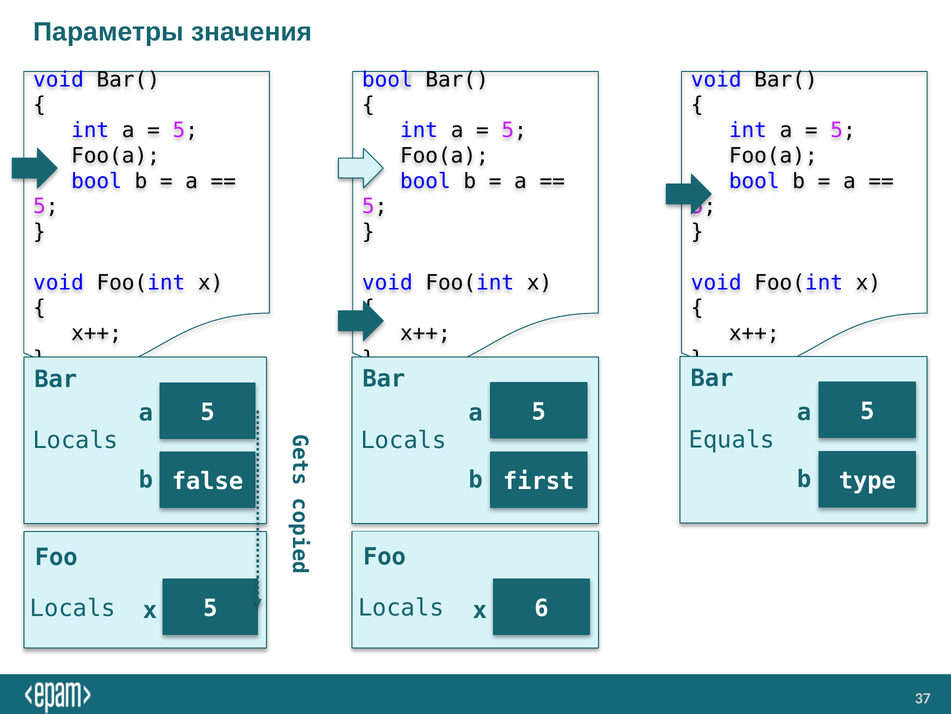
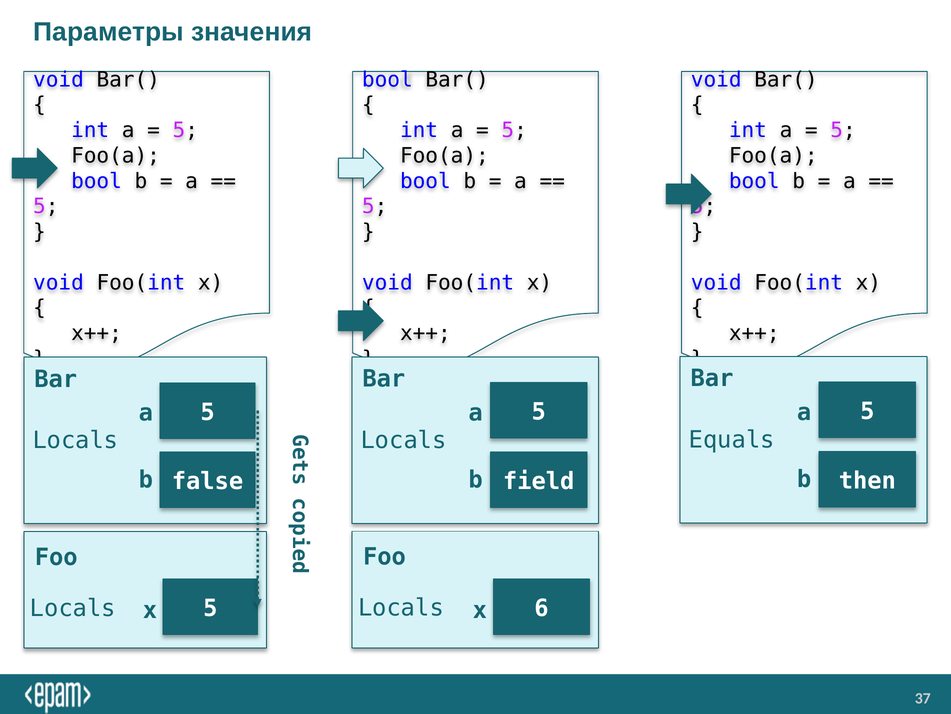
type: type -> then
first: first -> field
